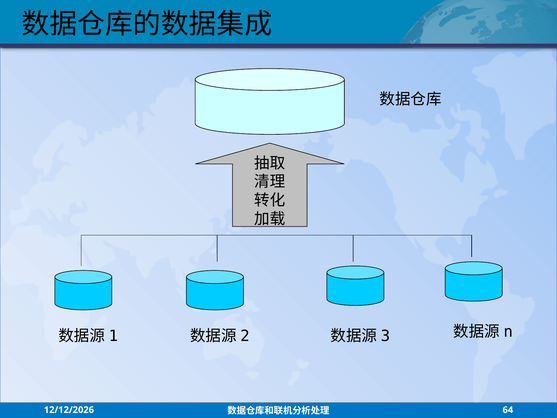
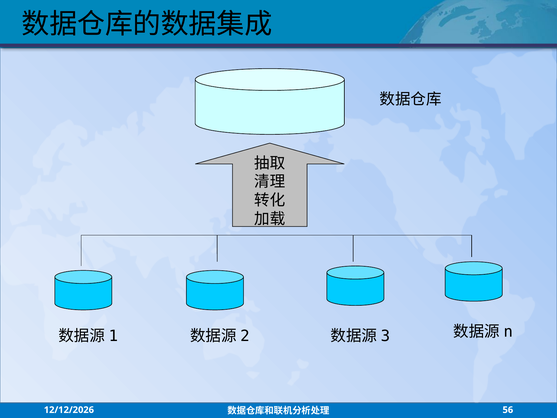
64: 64 -> 56
